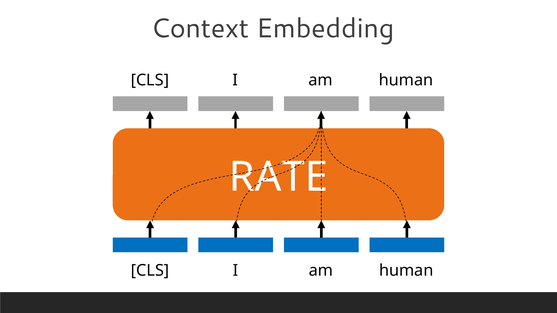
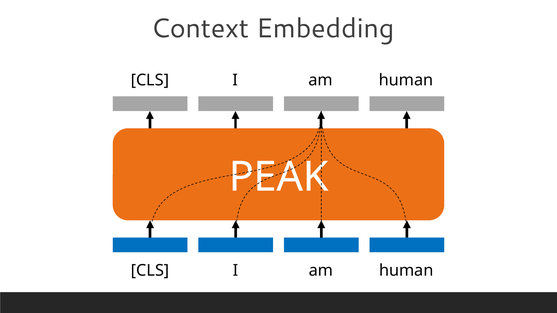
RATE: RATE -> PEAK
